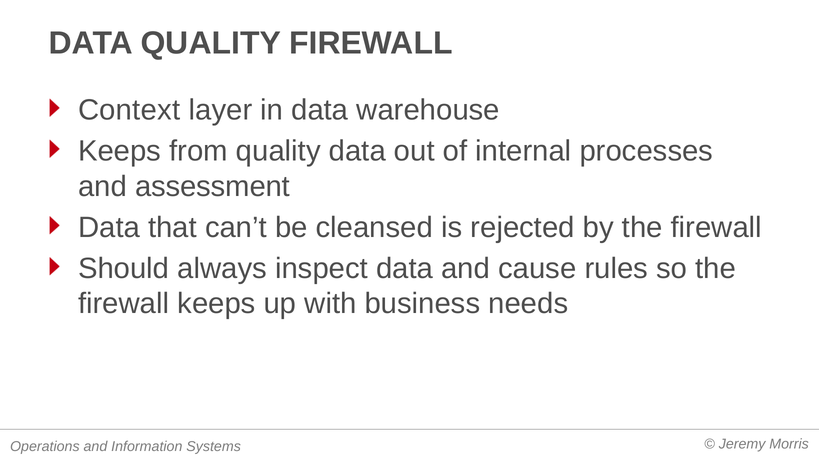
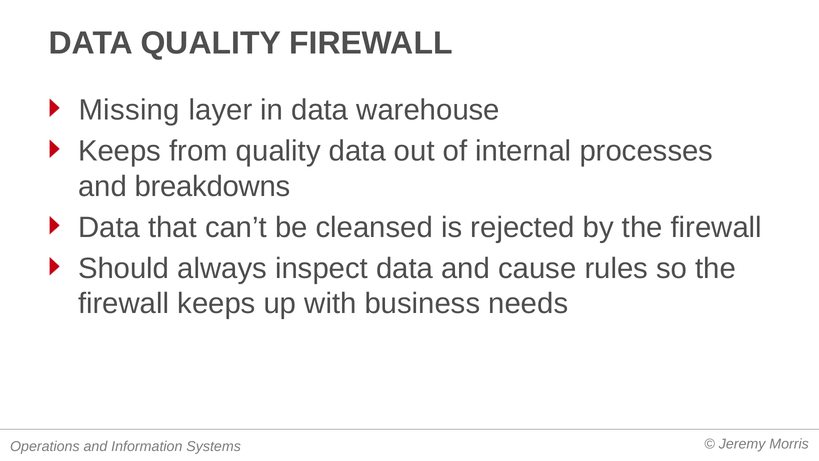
Context: Context -> Missing
assessment: assessment -> breakdowns
